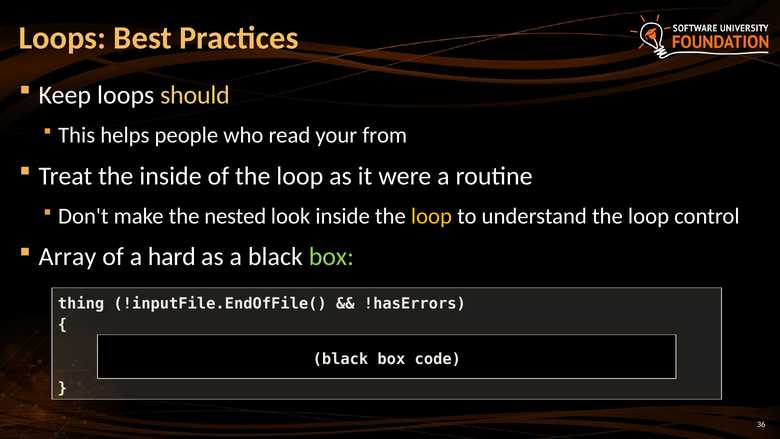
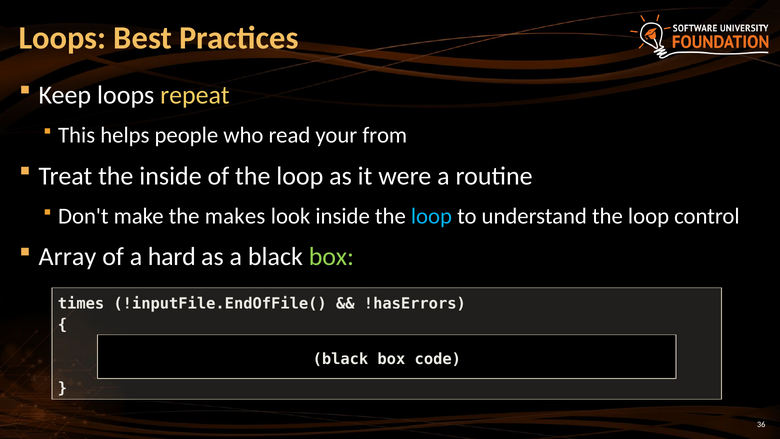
should: should -> repeat
nested: nested -> makes
loop at (431, 216) colour: yellow -> light blue
thing: thing -> times
